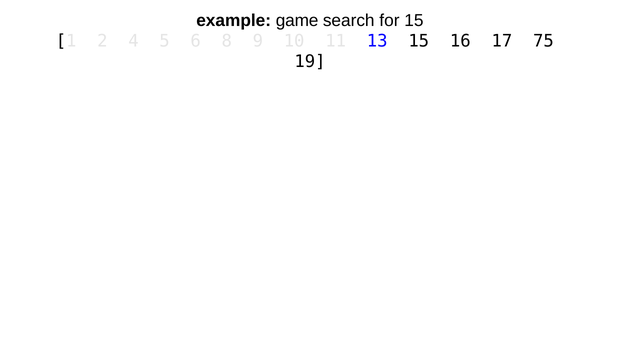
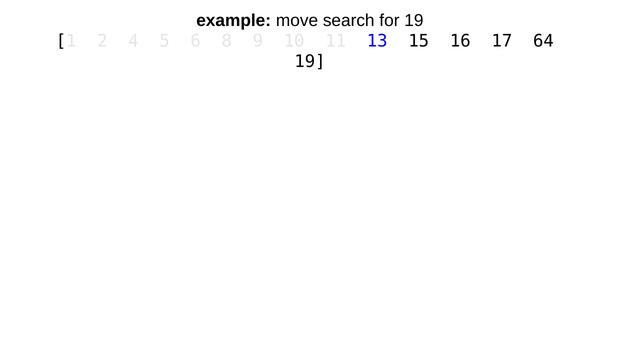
game: game -> move
for 15: 15 -> 19
75: 75 -> 64
